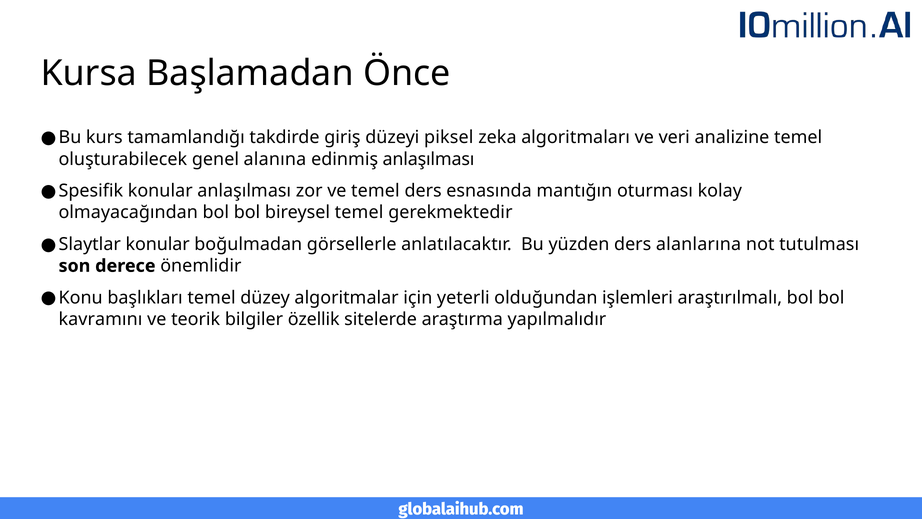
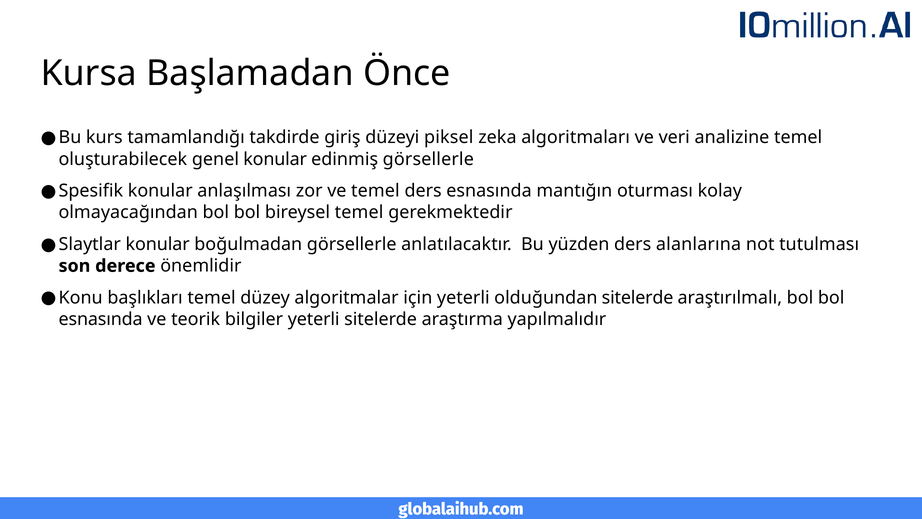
genel alanına: alanına -> konular
edinmiş anlaşılması: anlaşılması -> görsellerle
olduğundan işlemleri: işlemleri -> sitelerde
kavramını at (101, 319): kavramını -> esnasında
bilgiler özellik: özellik -> yeterli
